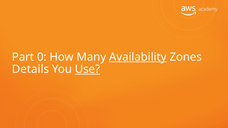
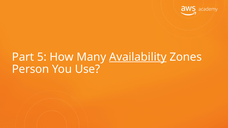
0: 0 -> 5
Details: Details -> Person
Use underline: present -> none
